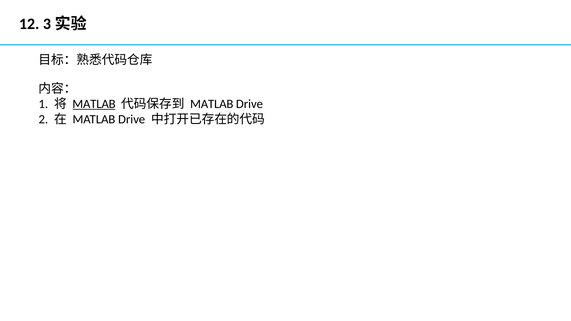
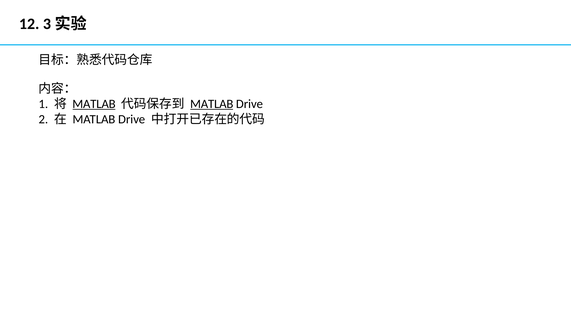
MATLAB at (212, 104) underline: none -> present
